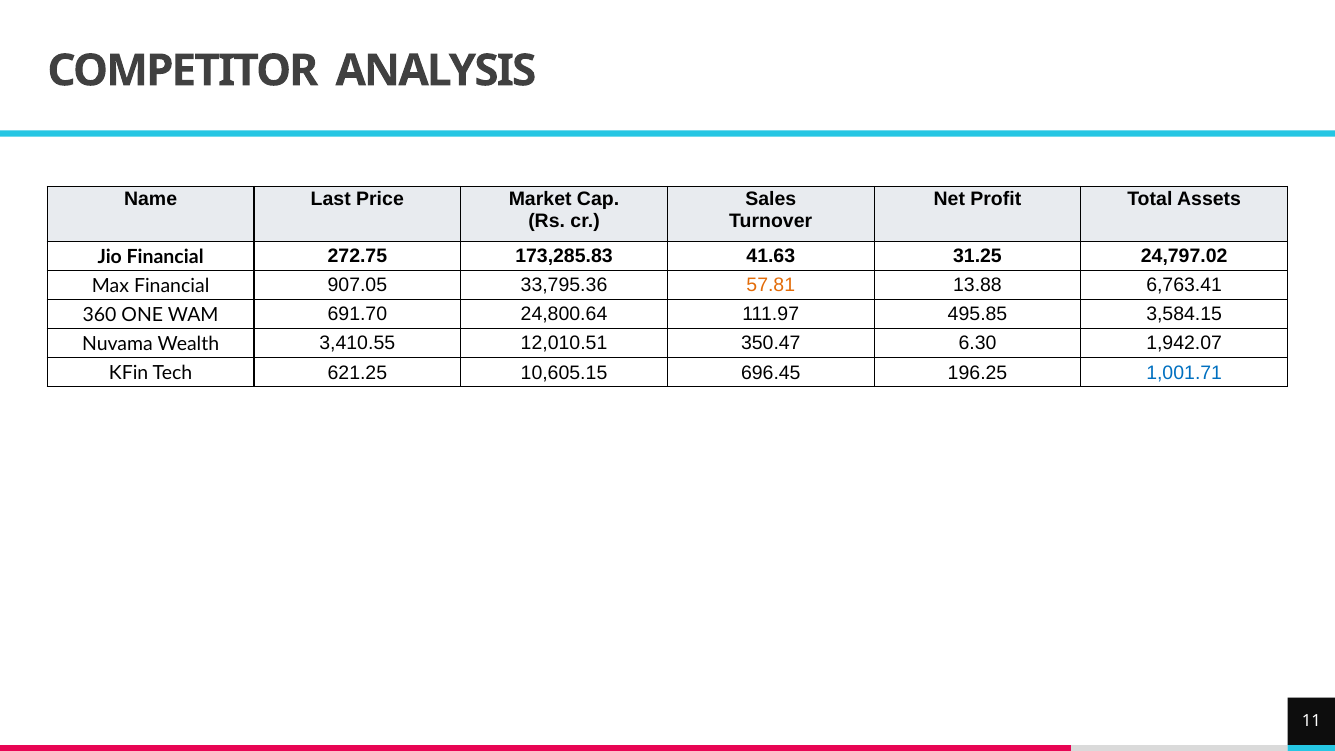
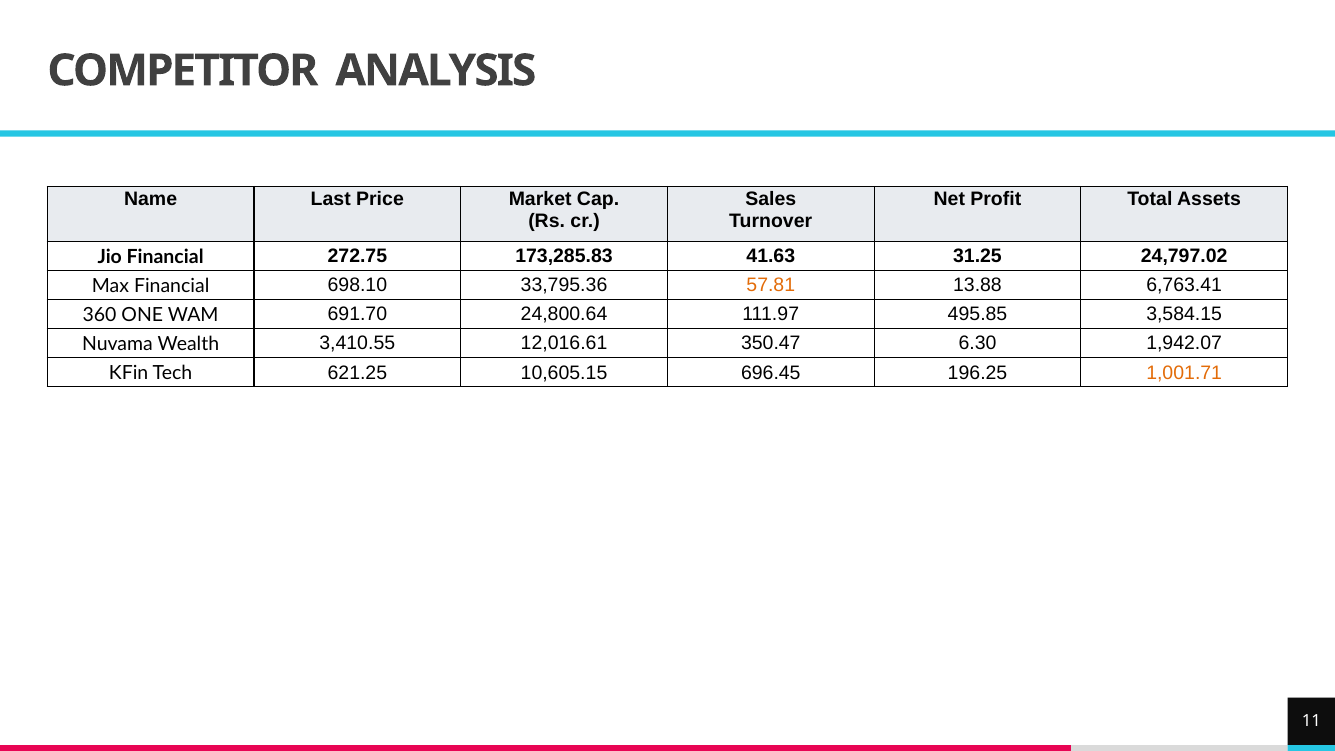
907.05: 907.05 -> 698.10
12,010.51: 12,010.51 -> 12,016.61
1,001.71 colour: blue -> orange
